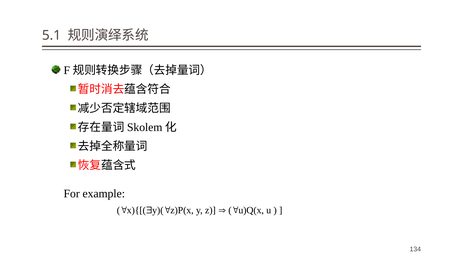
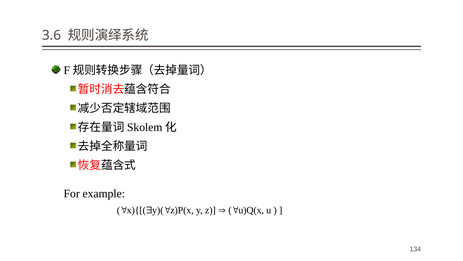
5.1: 5.1 -> 3.6
